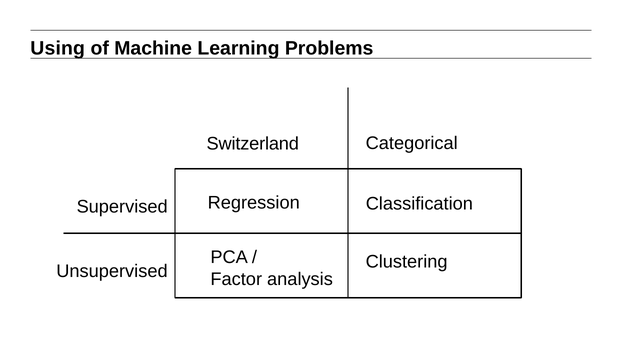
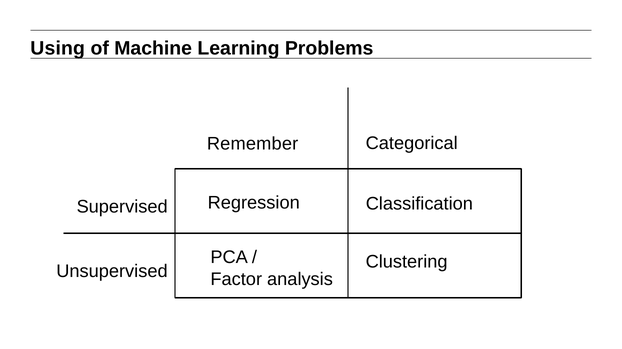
Switzerland: Switzerland -> Remember
